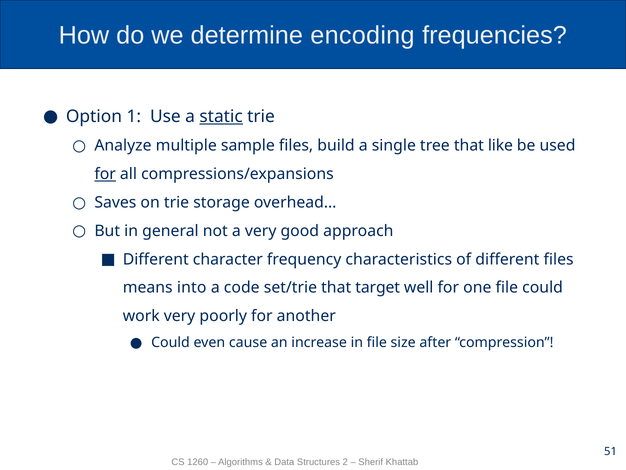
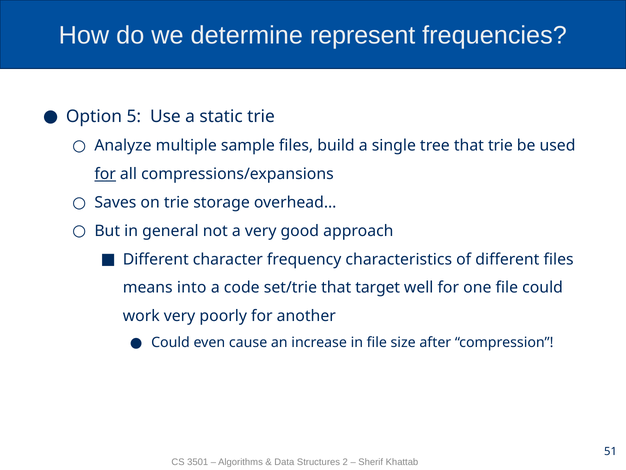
encoding: encoding -> represent
1: 1 -> 5
static underline: present -> none
that like: like -> trie
1260: 1260 -> 3501
